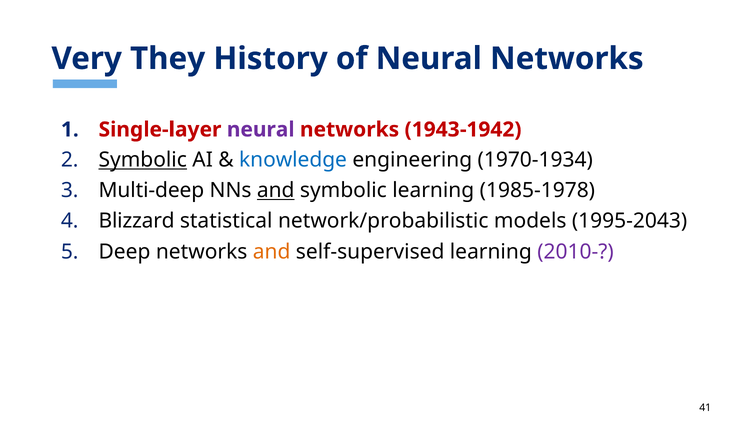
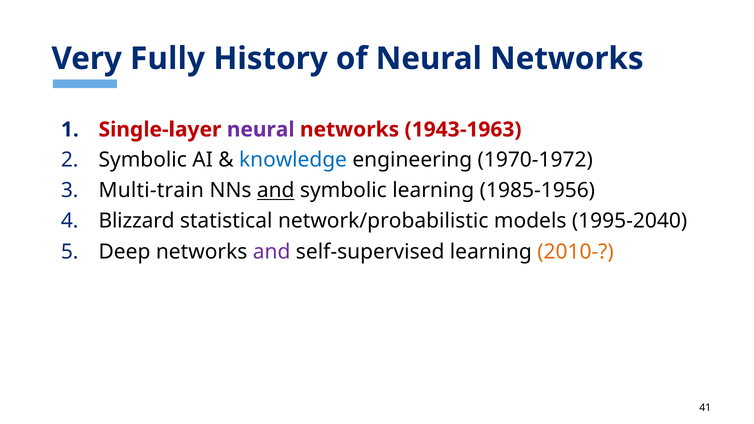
They: They -> Fully
1943-1942: 1943-1942 -> 1943-1963
Symbolic at (143, 160) underline: present -> none
1970-1934: 1970-1934 -> 1970-1972
Multi-deep: Multi-deep -> Multi-train
1985-1978: 1985-1978 -> 1985-1956
1995-2043: 1995-2043 -> 1995-2040
and at (272, 252) colour: orange -> purple
2010- colour: purple -> orange
